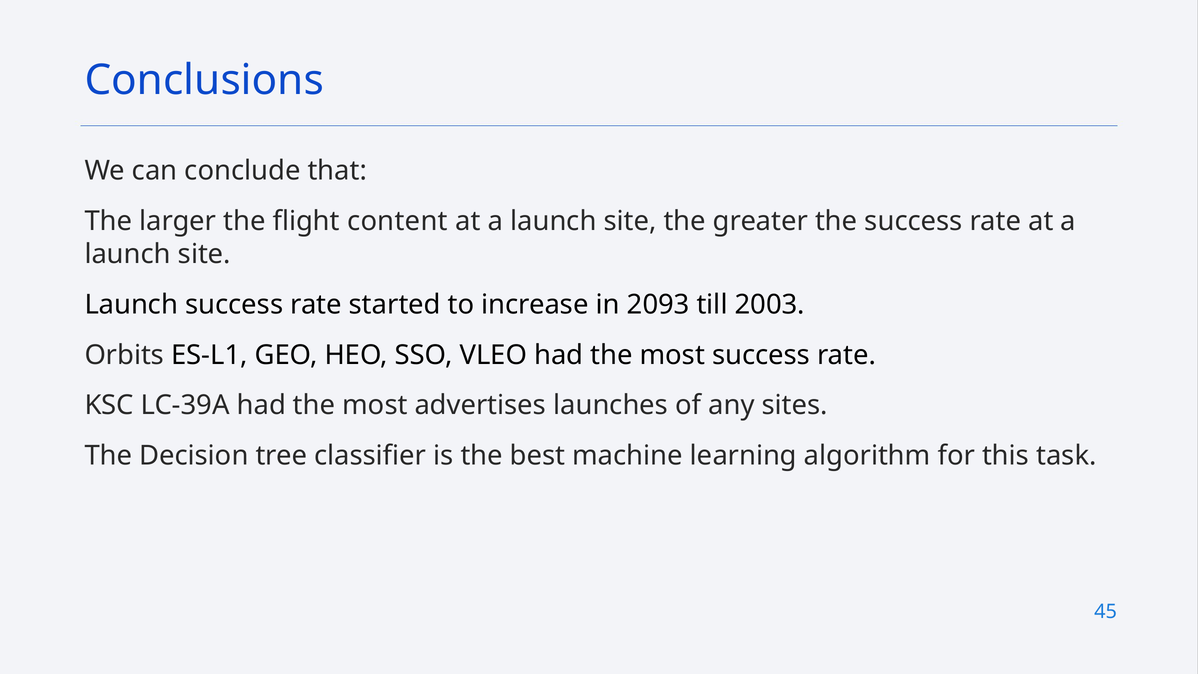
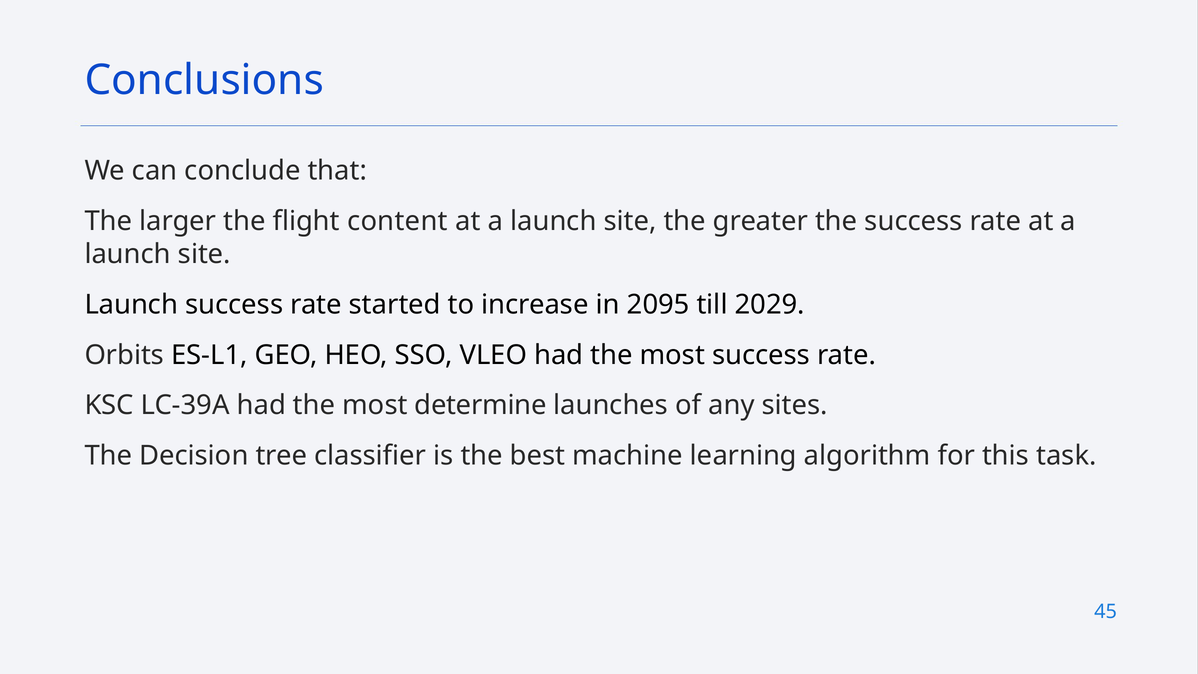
2093: 2093 -> 2095
2003: 2003 -> 2029
advertises: advertises -> determine
